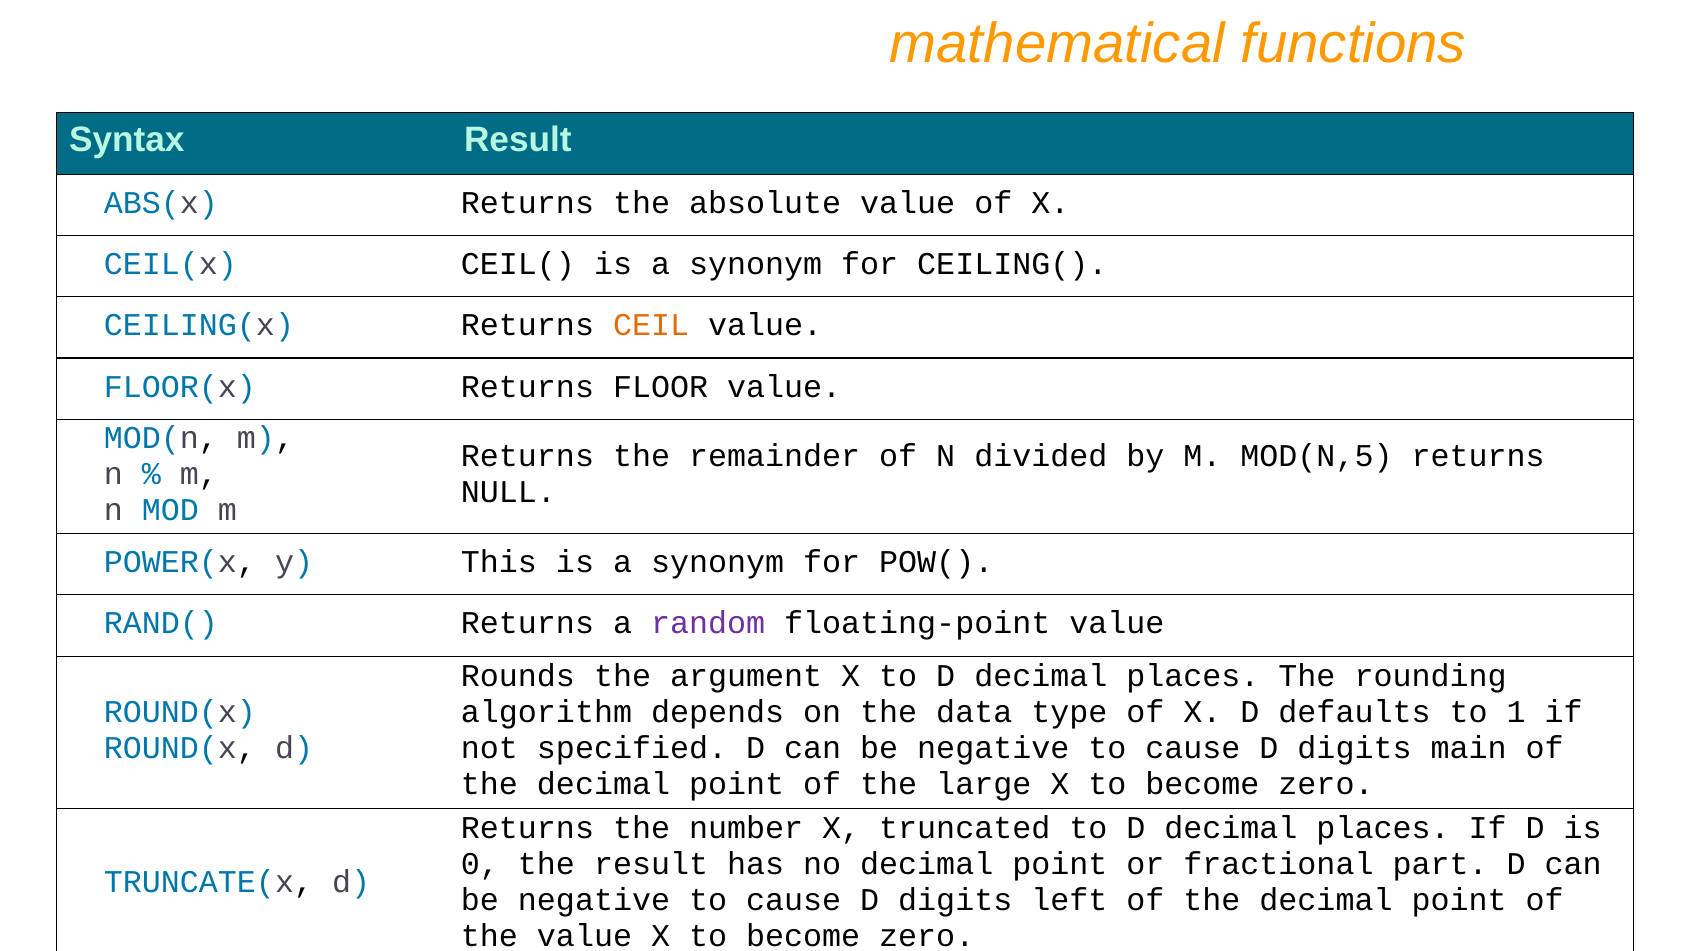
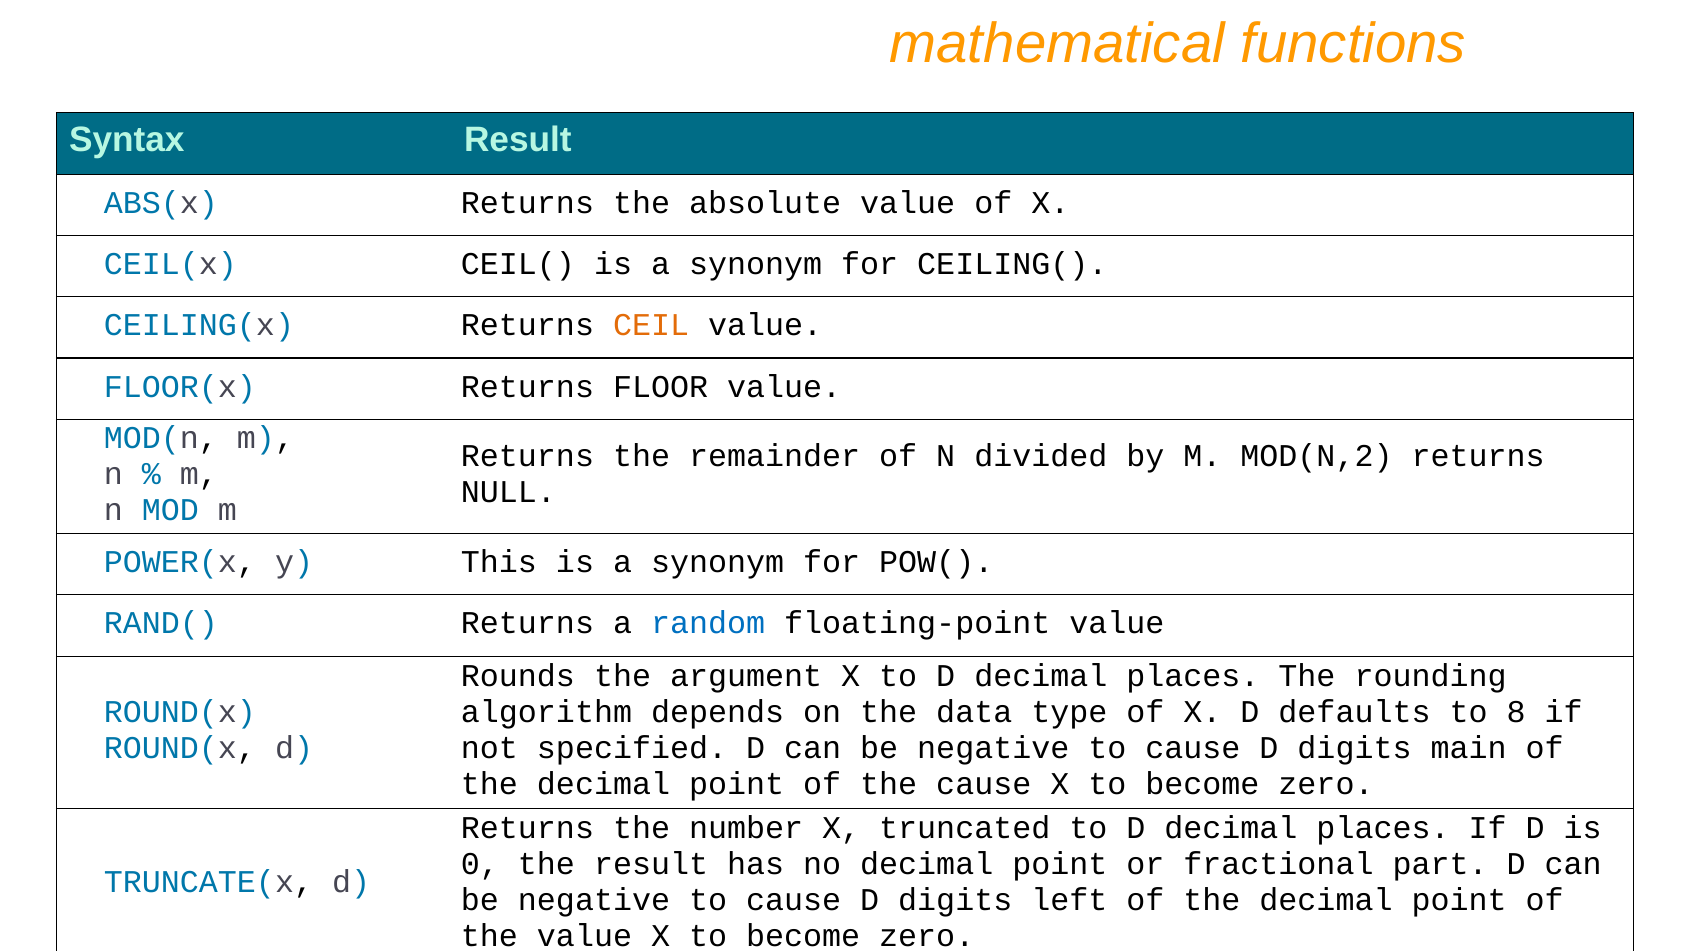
MOD(N,5: MOD(N,5 -> MOD(N,2
random colour: purple -> blue
1: 1 -> 8
the large: large -> cause
